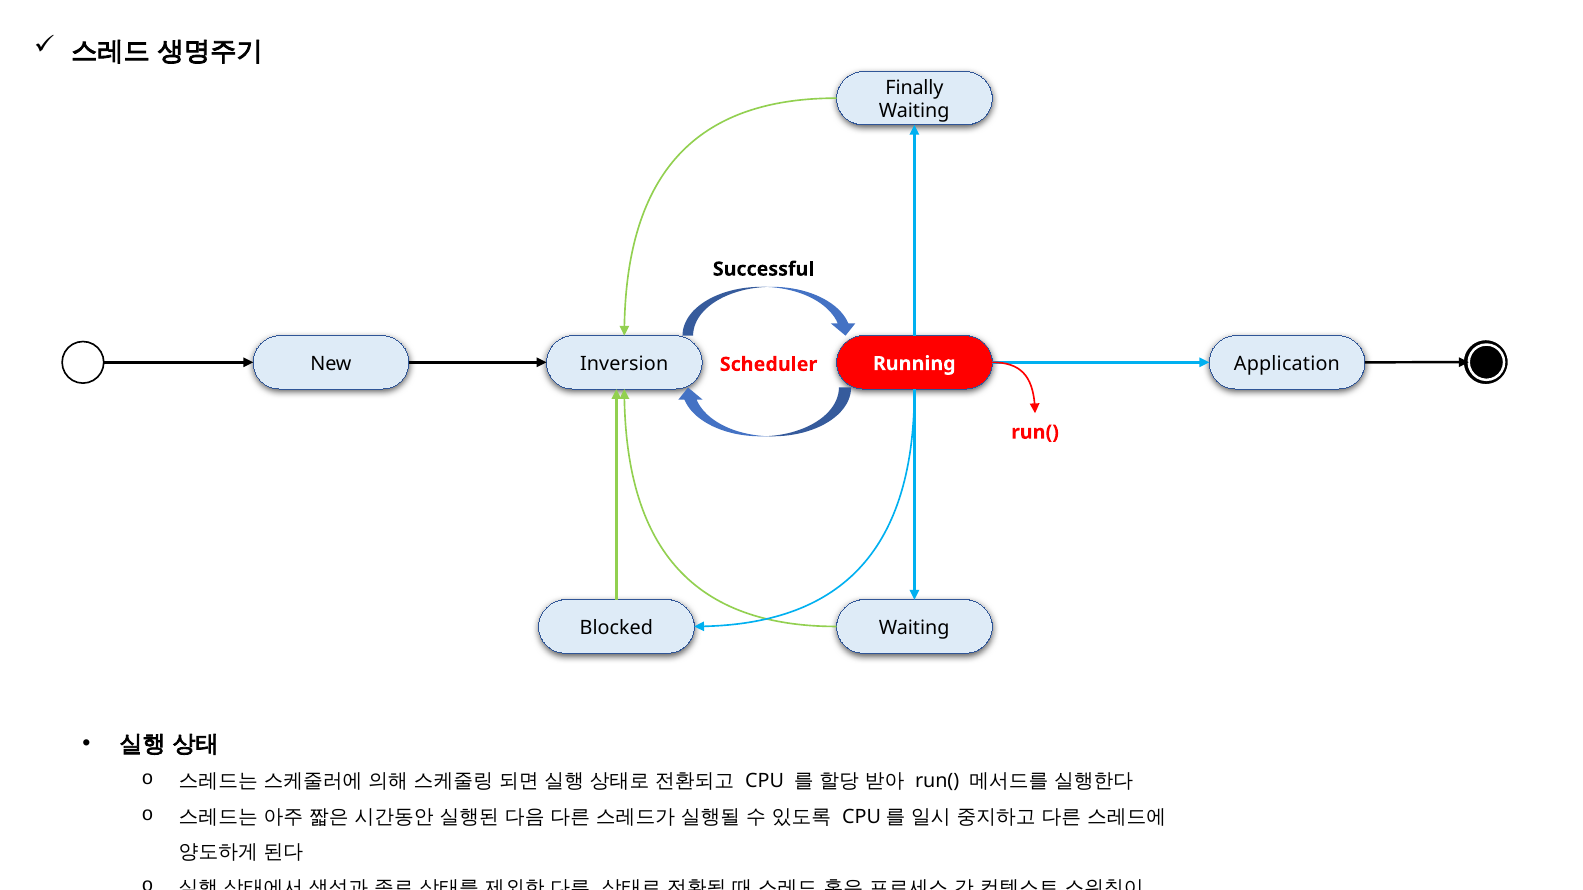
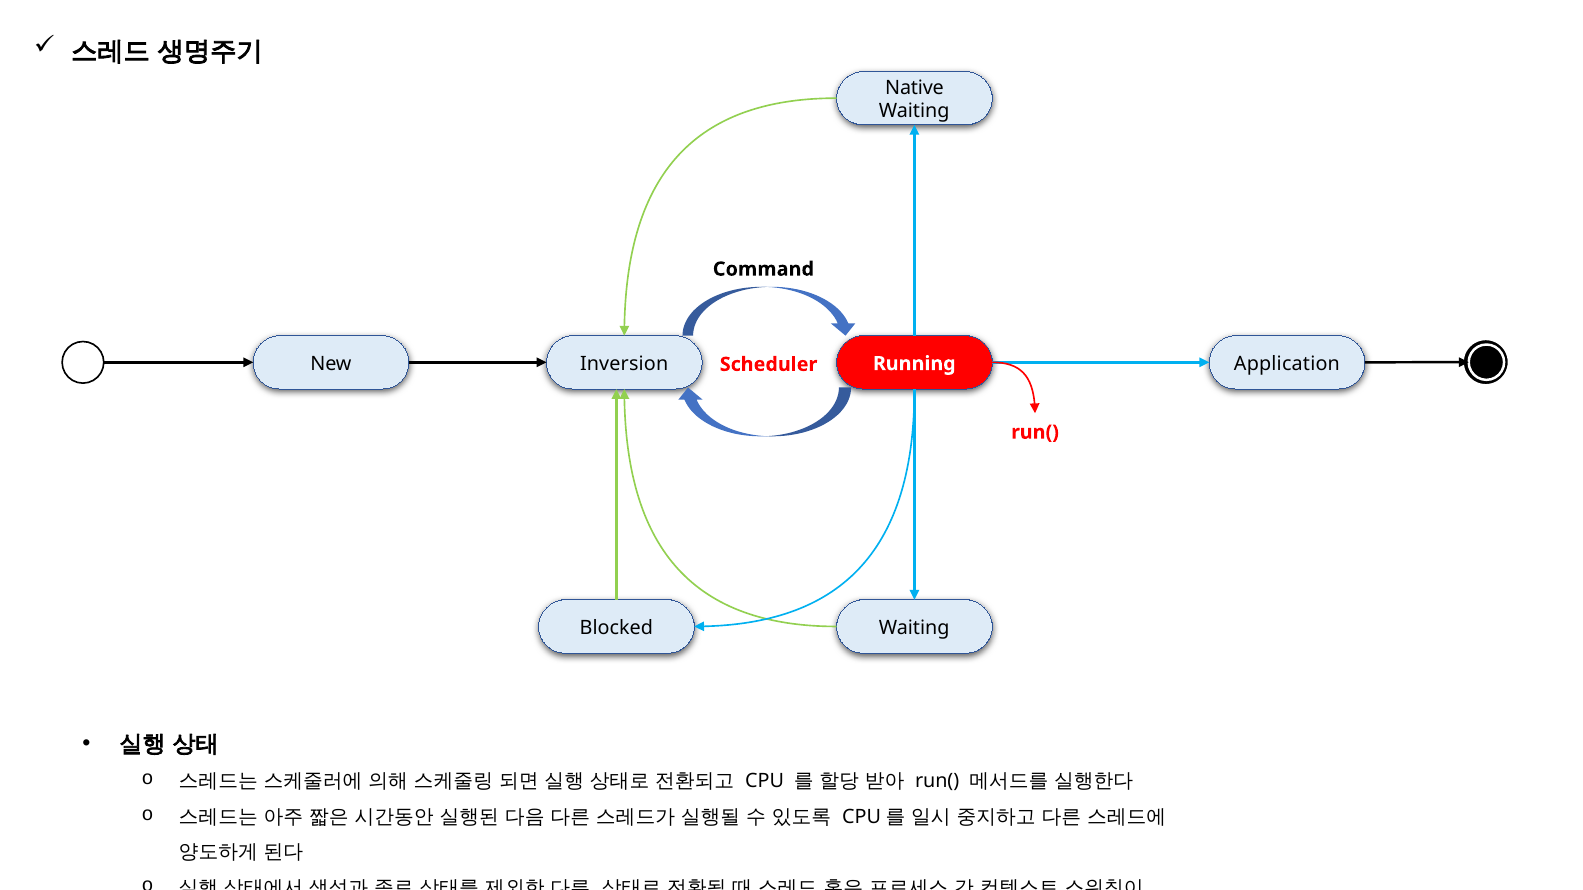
Finally: Finally -> Native
Successful: Successful -> Command
